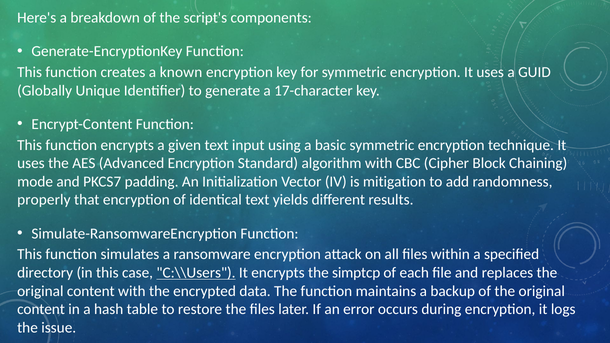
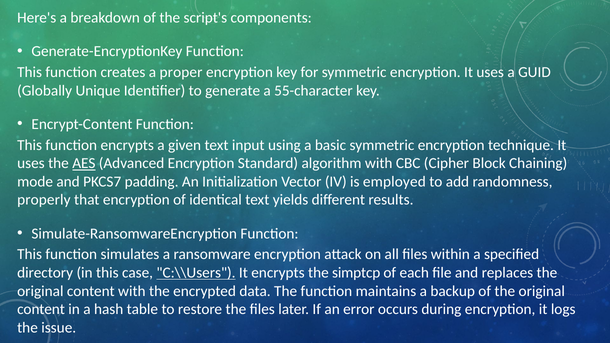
known: known -> proper
17-character: 17-character -> 55-character
AES underline: none -> present
mitigation: mitigation -> employed
